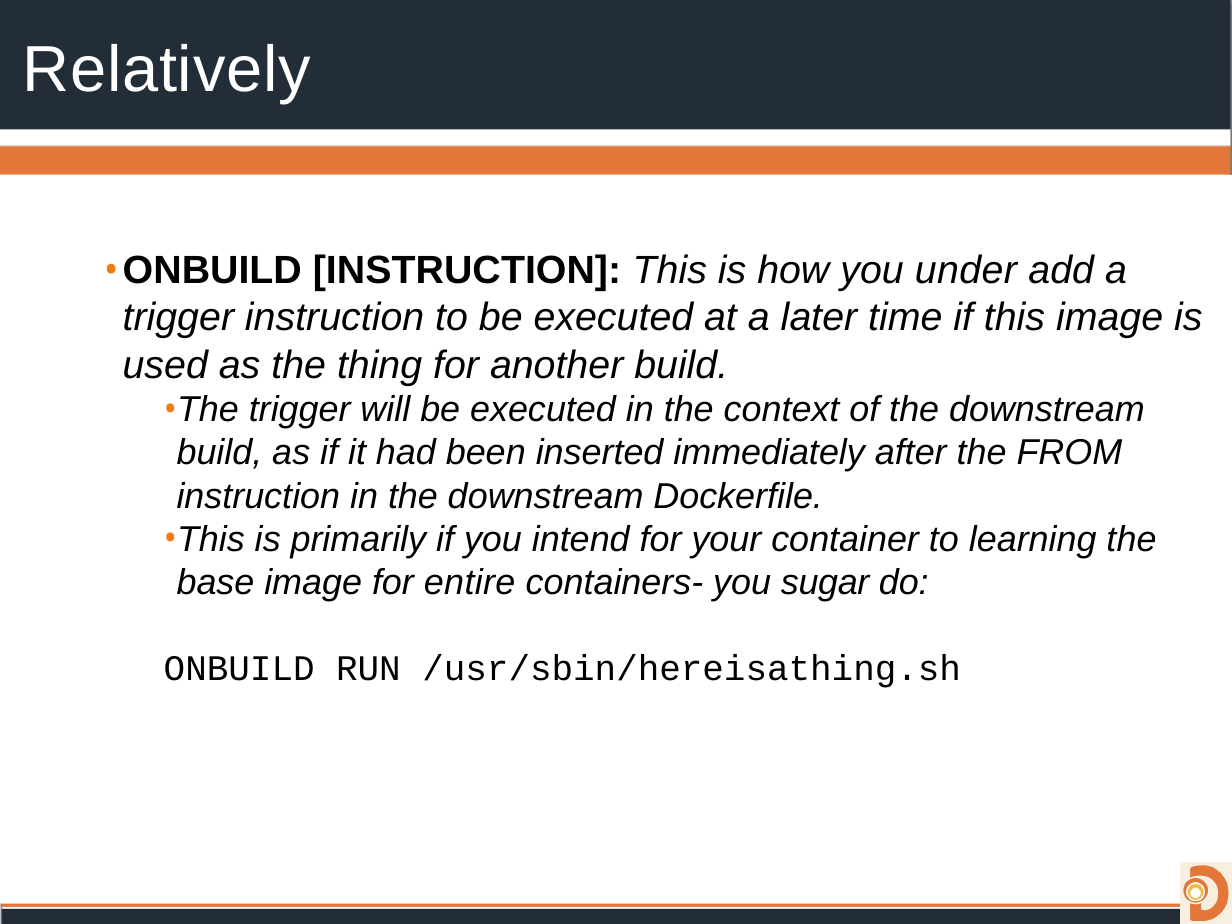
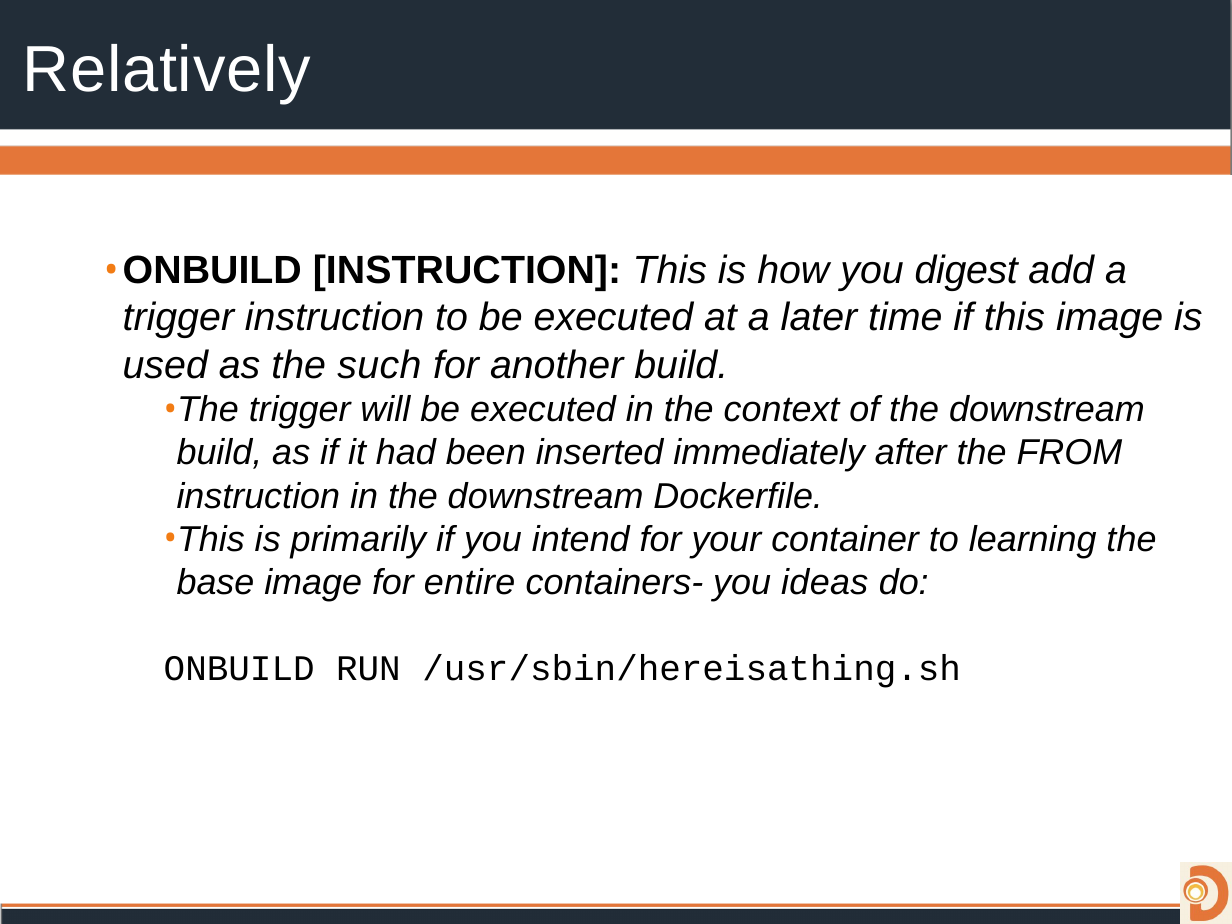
under: under -> digest
thing: thing -> such
sugar: sugar -> ideas
